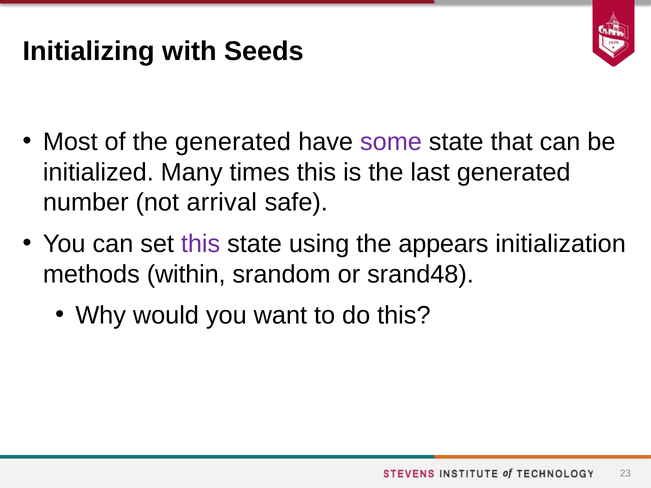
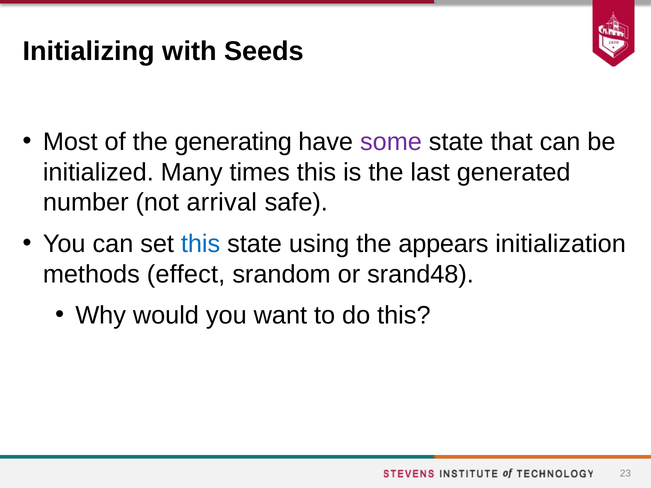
the generated: generated -> generating
this at (201, 244) colour: purple -> blue
within: within -> effect
